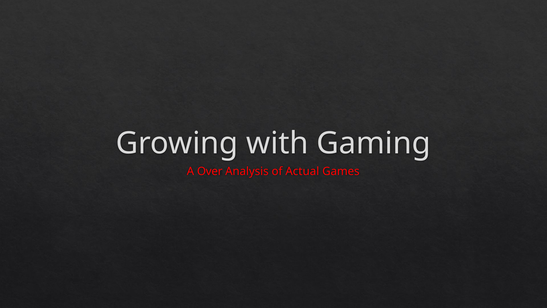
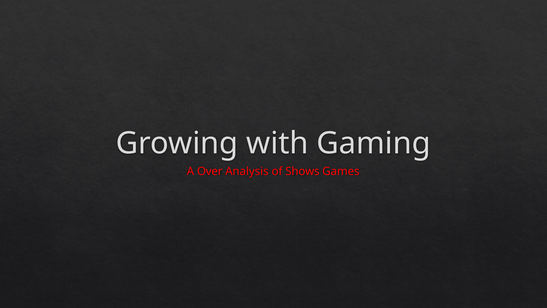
Actual: Actual -> Shows
